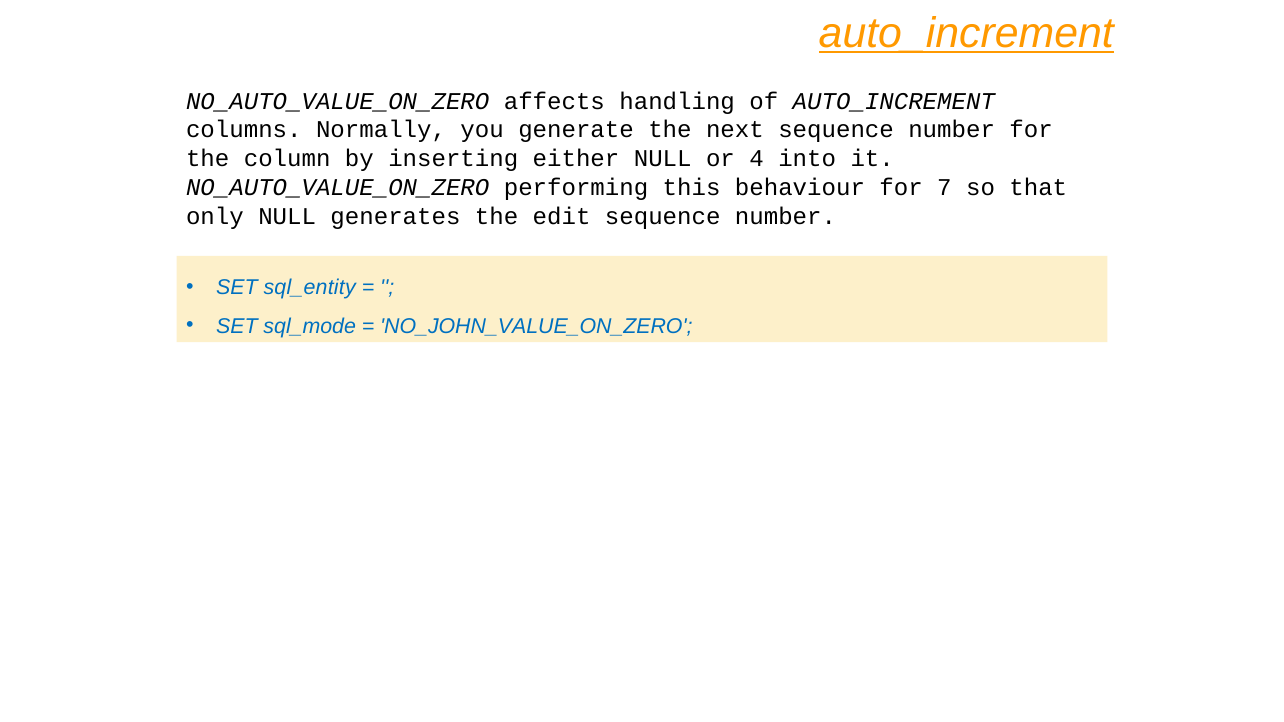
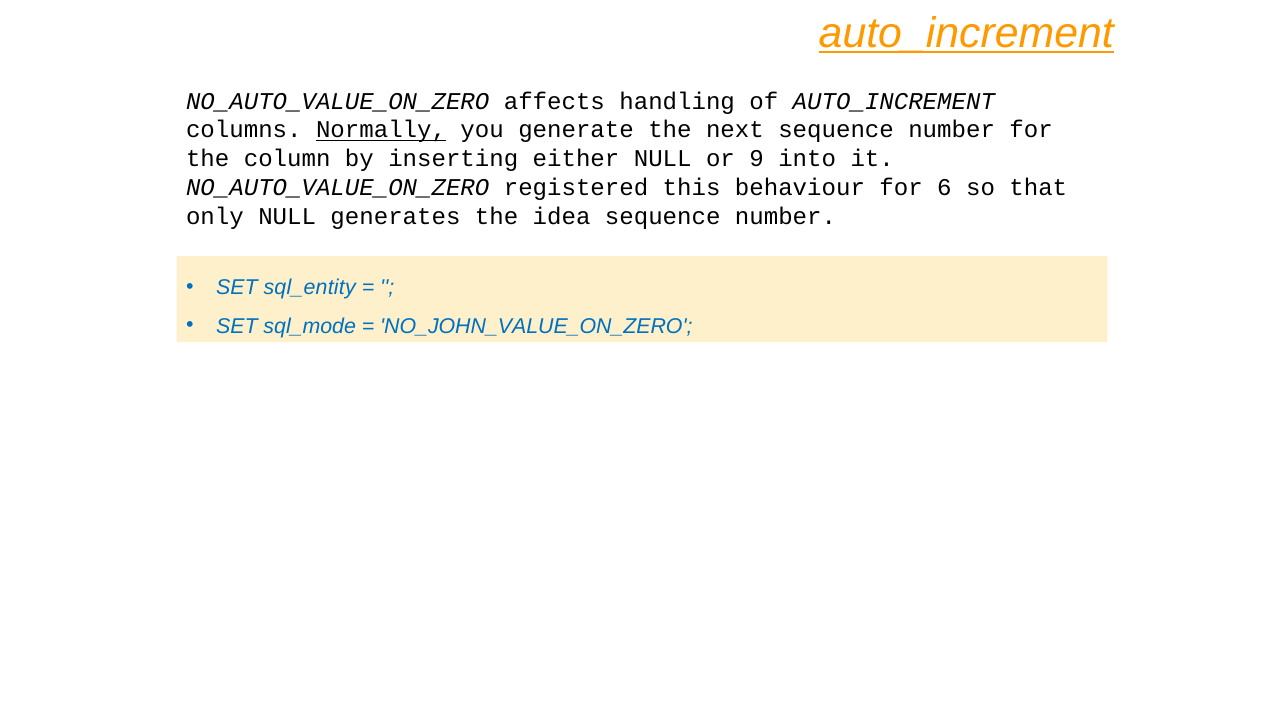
Normally underline: none -> present
4: 4 -> 9
performing: performing -> registered
7: 7 -> 6
edit: edit -> idea
